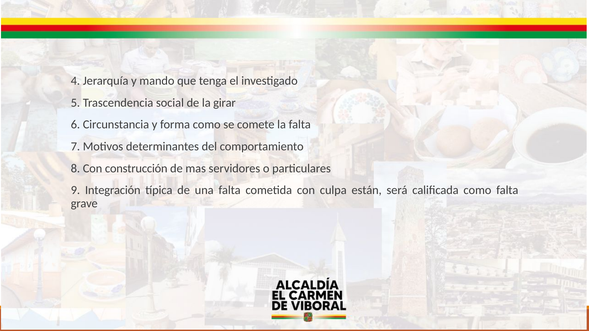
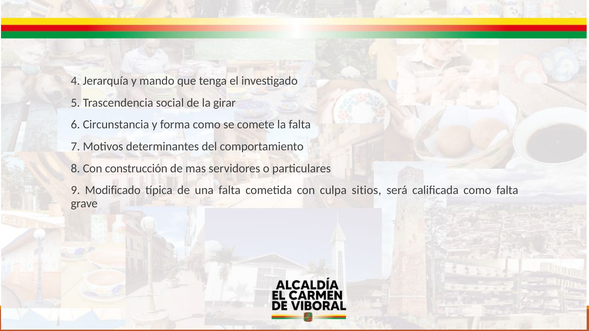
Integración: Integración -> Modificado
están: están -> sitios
